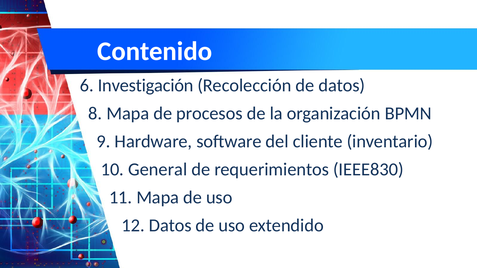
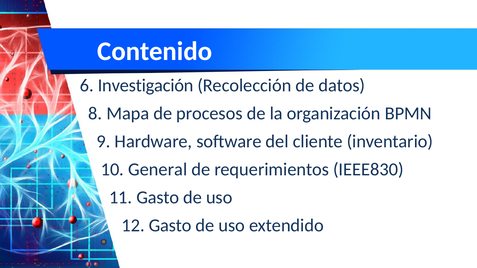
11 Mapa: Mapa -> Gasto
12 Datos: Datos -> Gasto
